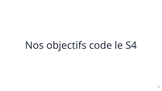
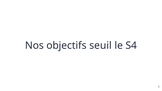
code: code -> seuil
